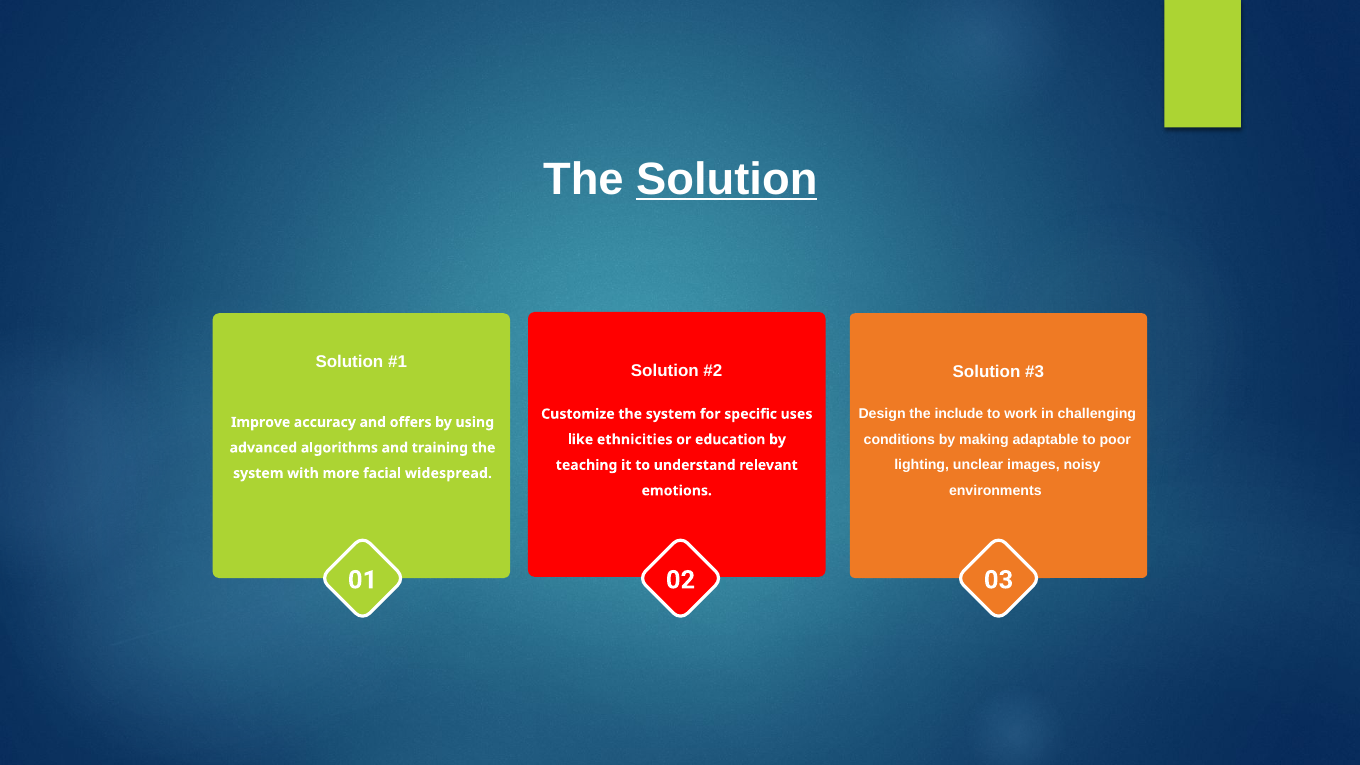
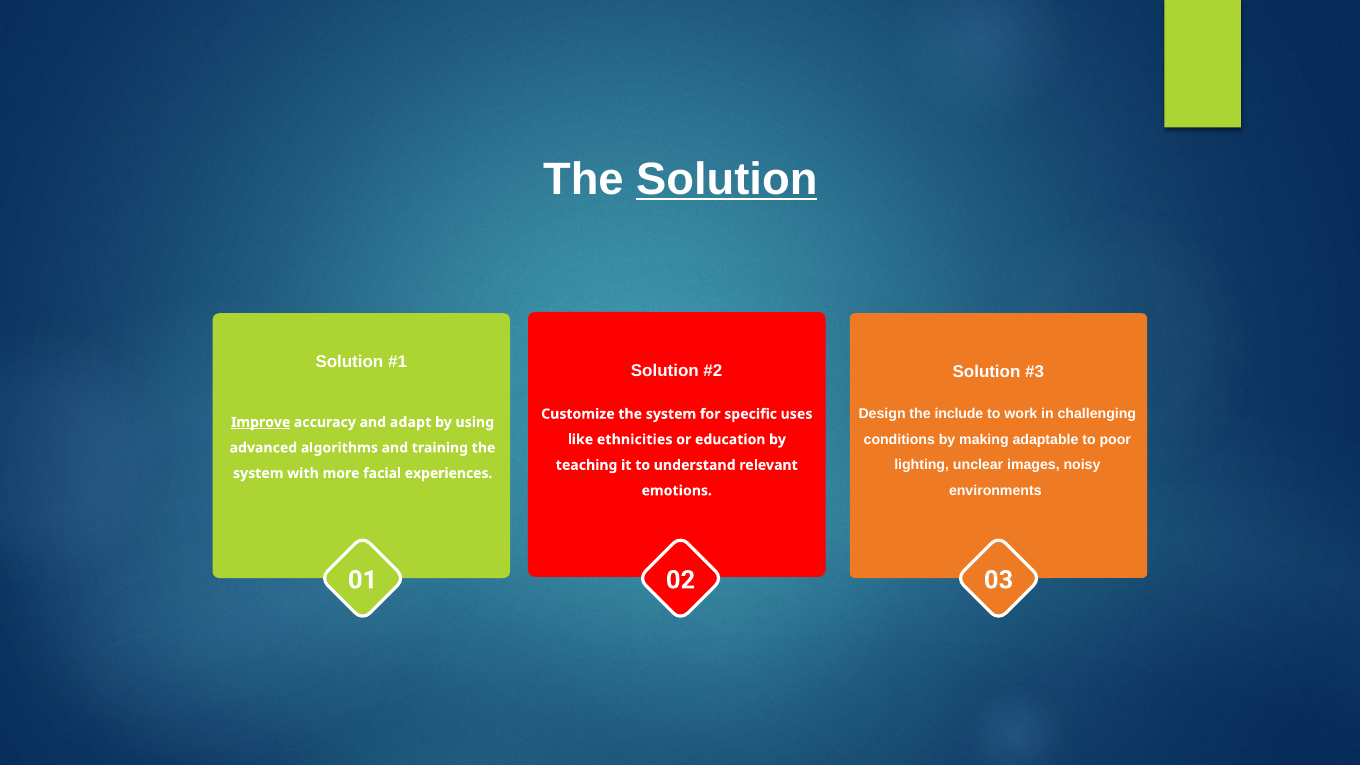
Improve underline: none -> present
offers: offers -> adapt
widespread: widespread -> experiences
